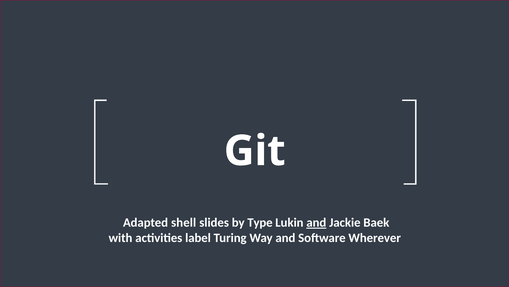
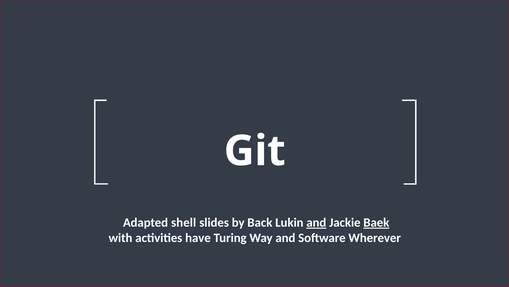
Type: Type -> Back
Baek underline: none -> present
label: label -> have
